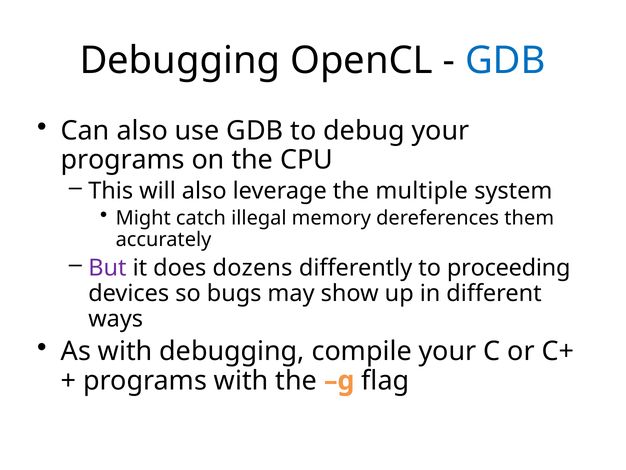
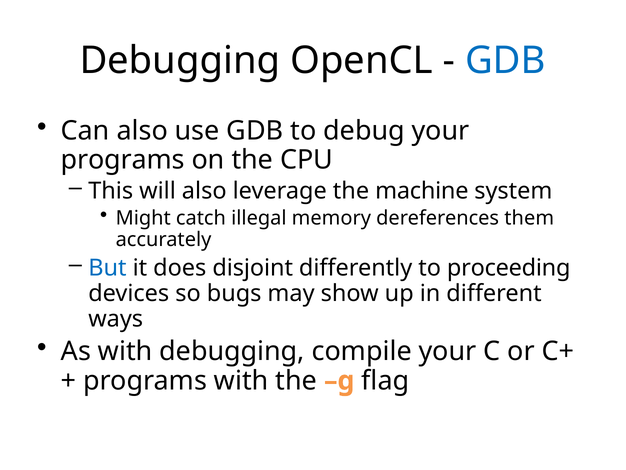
multiple: multiple -> machine
But colour: purple -> blue
dozens: dozens -> disjoint
